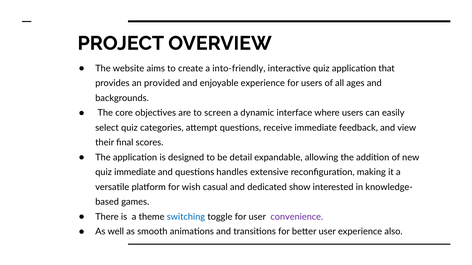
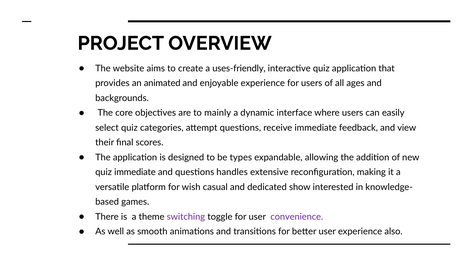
into-friendly: into-friendly -> uses-friendly
provided: provided -> animated
screen: screen -> mainly
detail: detail -> types
switching colour: blue -> purple
